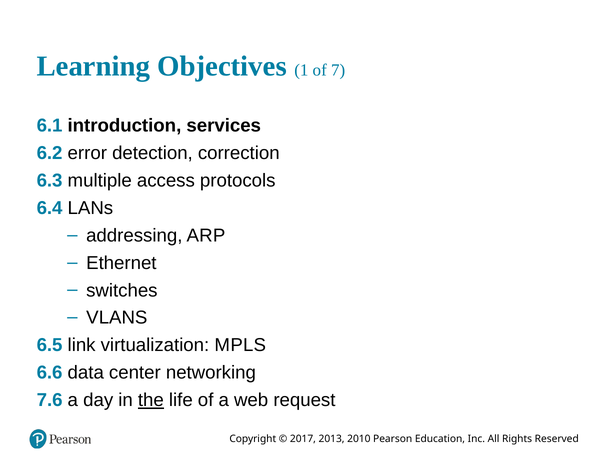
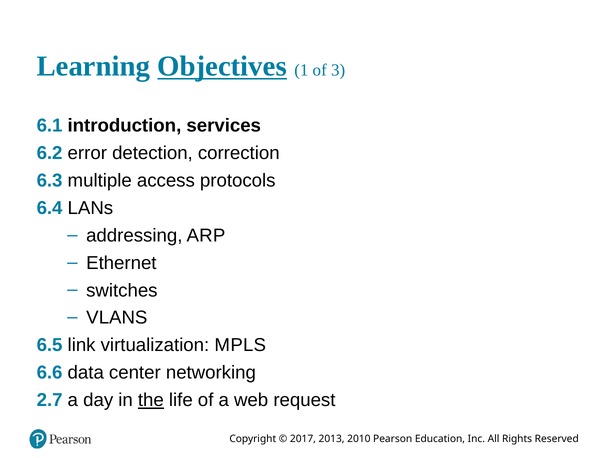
Objectives underline: none -> present
7: 7 -> 3
7.6: 7.6 -> 2.7
